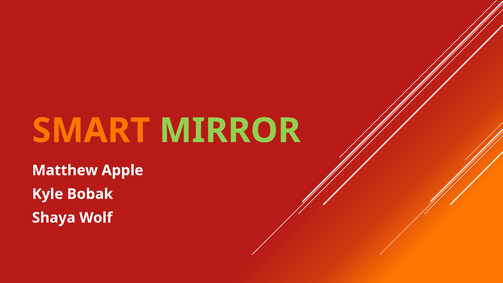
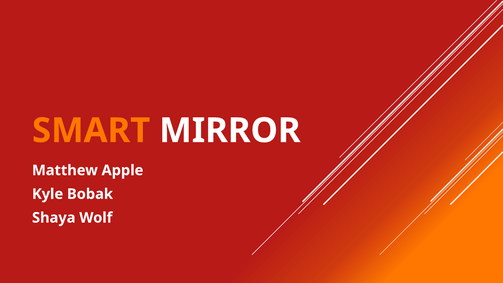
MIRROR colour: light green -> white
